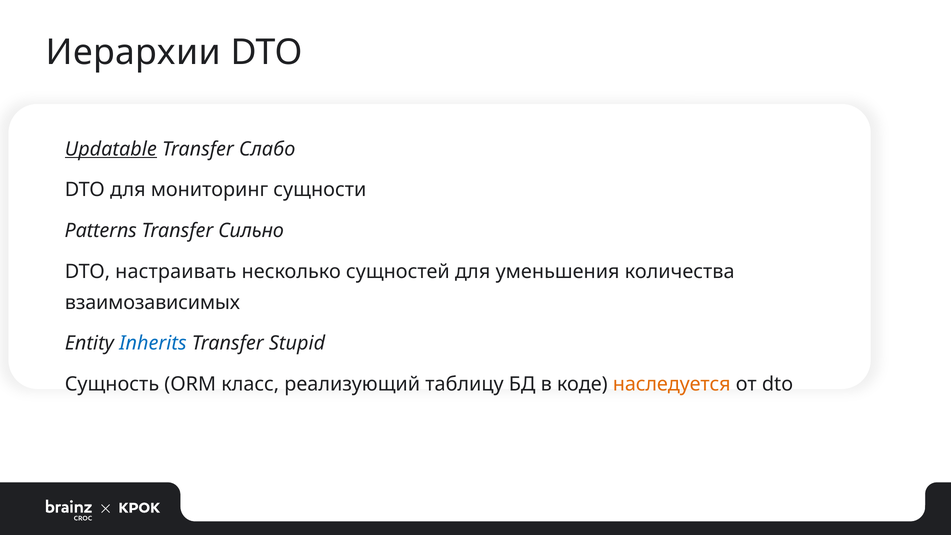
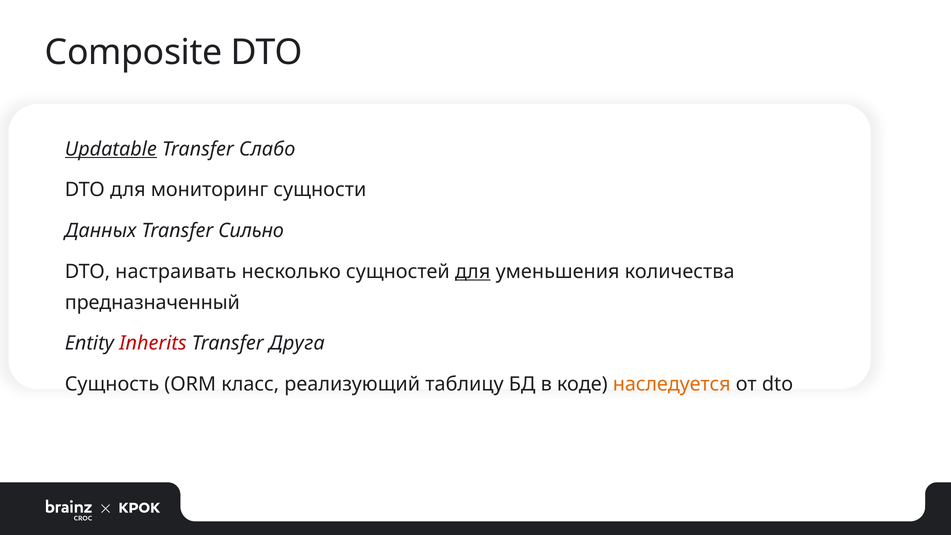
Иерархии: Иерархии -> Composite
Patterns: Patterns -> Данных
для at (473, 272) underline: none -> present
взаимозависимых: взаимозависимых -> предназначенный
Inherits colour: blue -> red
Stupid: Stupid -> Друга
